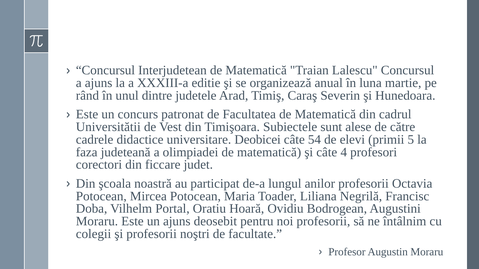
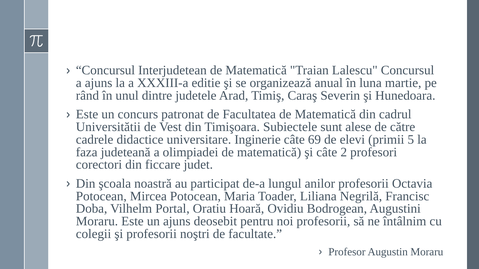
Deobicei: Deobicei -> Inginerie
54: 54 -> 69
4: 4 -> 2
